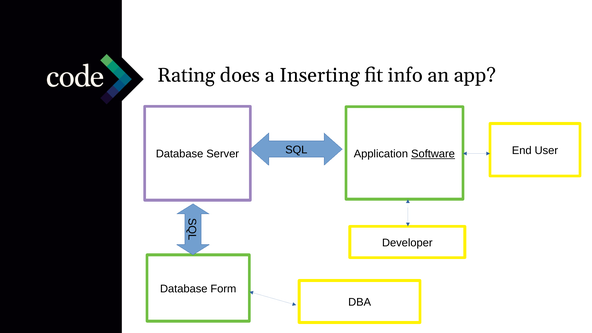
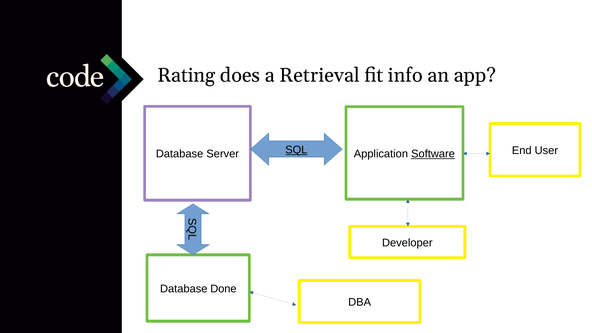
Inserting: Inserting -> Retrieval
SQL underline: none -> present
Form: Form -> Done
